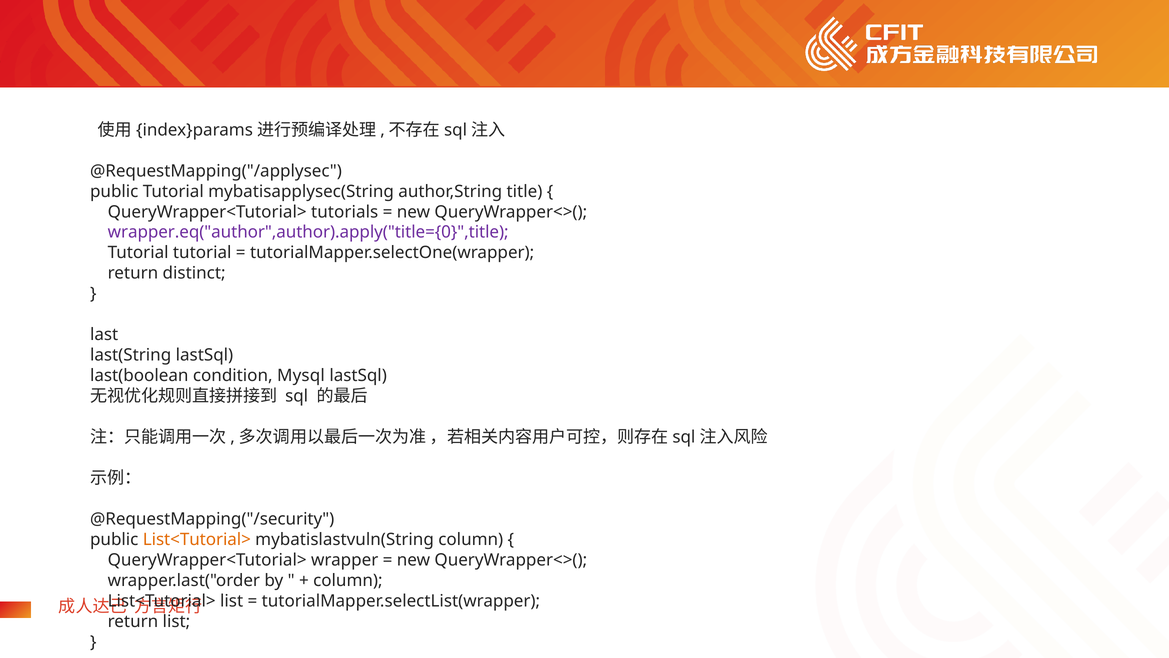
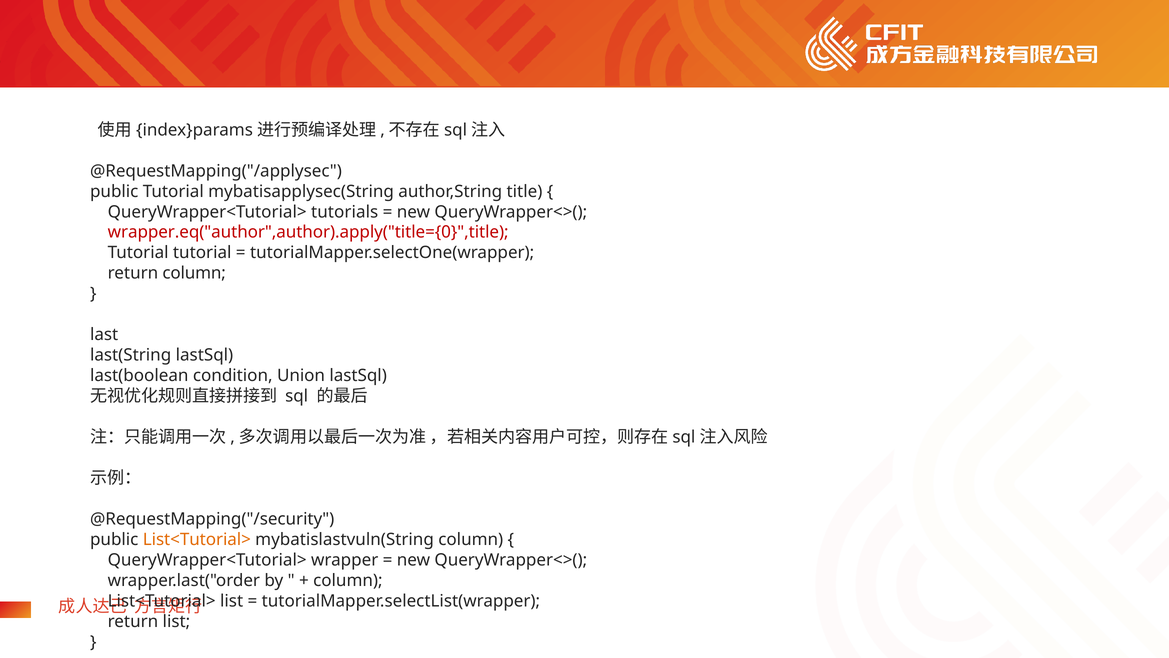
wrapper.eq("author",author).apply("title={0}",title colour: purple -> red
return distinct: distinct -> column
Mysql: Mysql -> Union
